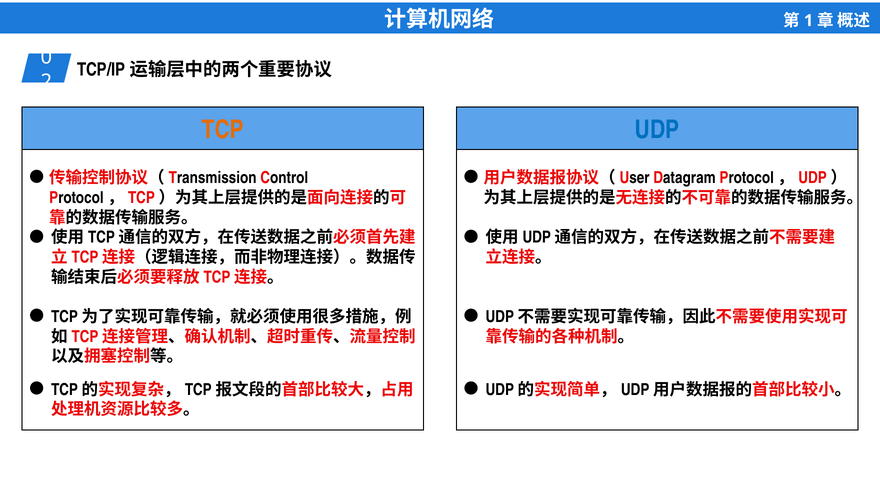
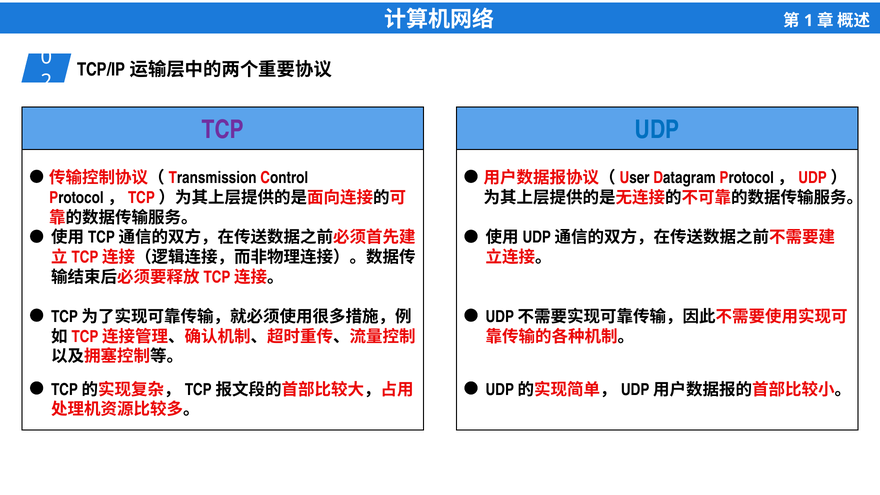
TCP colour: orange -> purple
